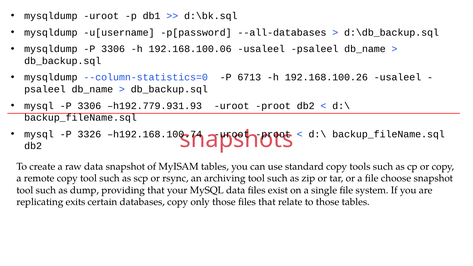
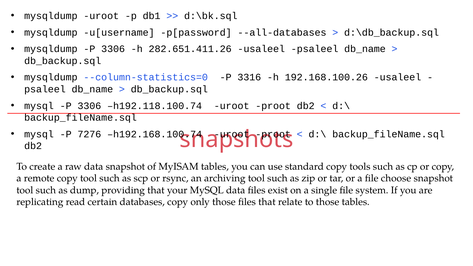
192.168.100.06: 192.168.100.06 -> 282.651.411.26
6713: 6713 -> 3316
h192.779.931.93: h192.779.931.93 -> h192.118.100.74
3326: 3326 -> 7276
exits: exits -> read
